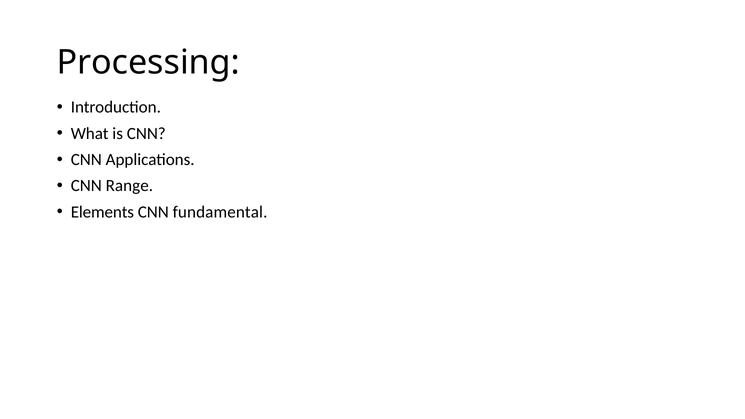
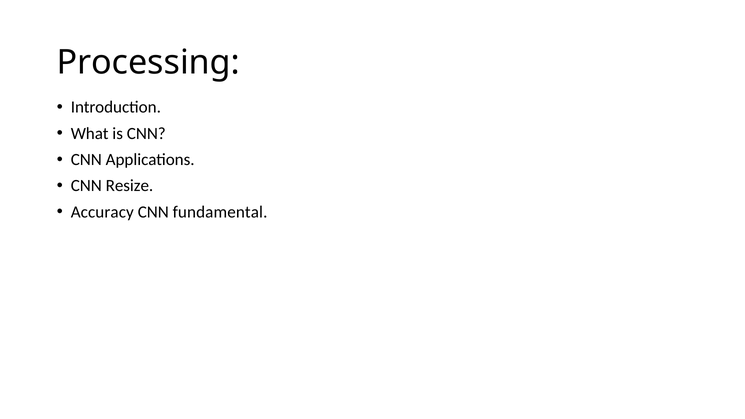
Range: Range -> Resize
Elements: Elements -> Accuracy
